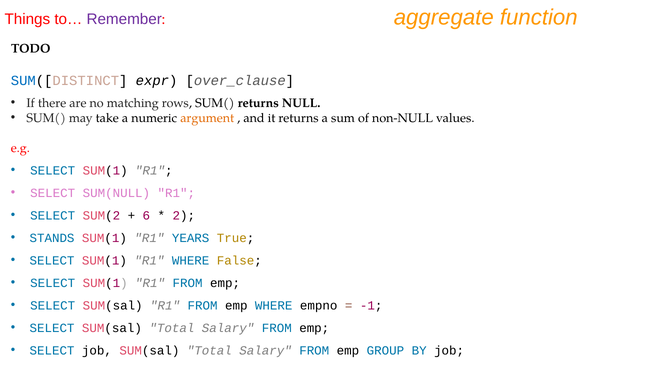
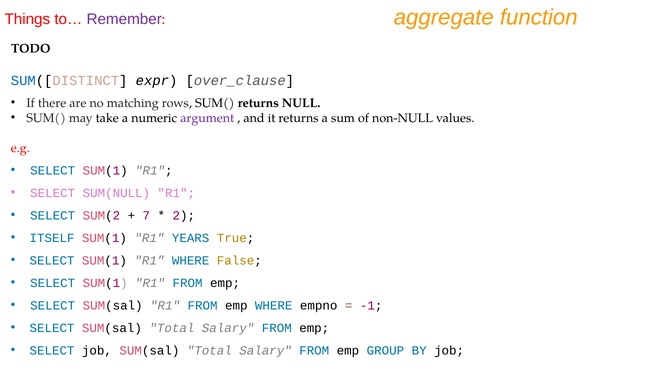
argument colour: orange -> purple
6: 6 -> 7
STANDS: STANDS -> ITSELF
